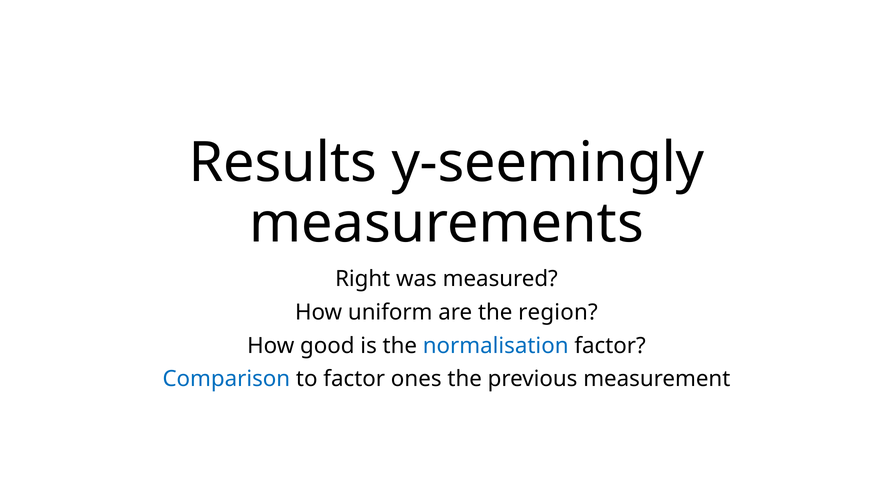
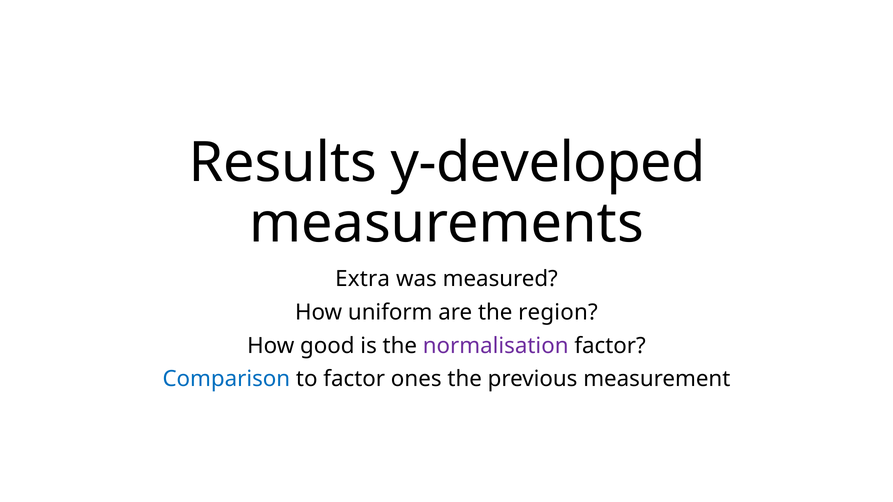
y-seemingly: y-seemingly -> y-developed
Right: Right -> Extra
normalisation colour: blue -> purple
